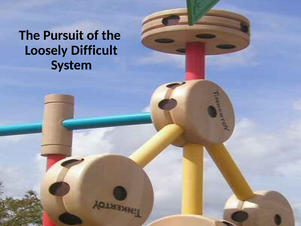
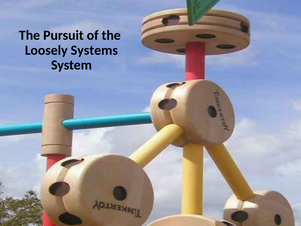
Difficult: Difficult -> Systems
